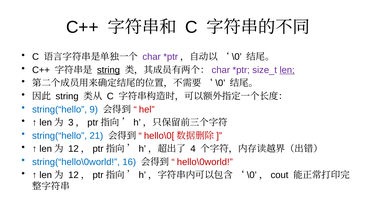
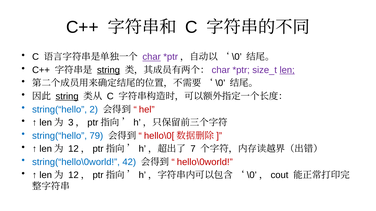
char underline: none -> present
string at (67, 97) underline: none -> present
9: 9 -> 2
21: 21 -> 79
4: 4 -> 7
16: 16 -> 42
